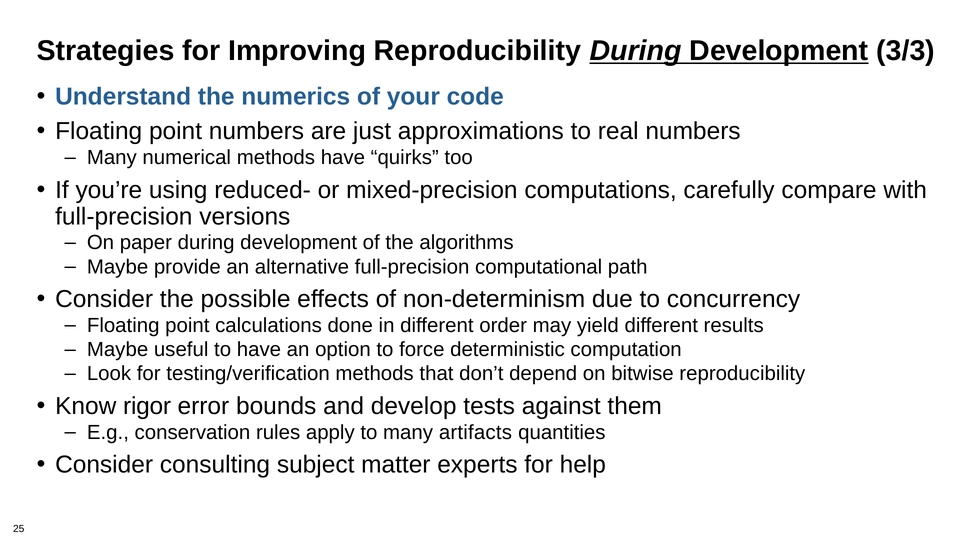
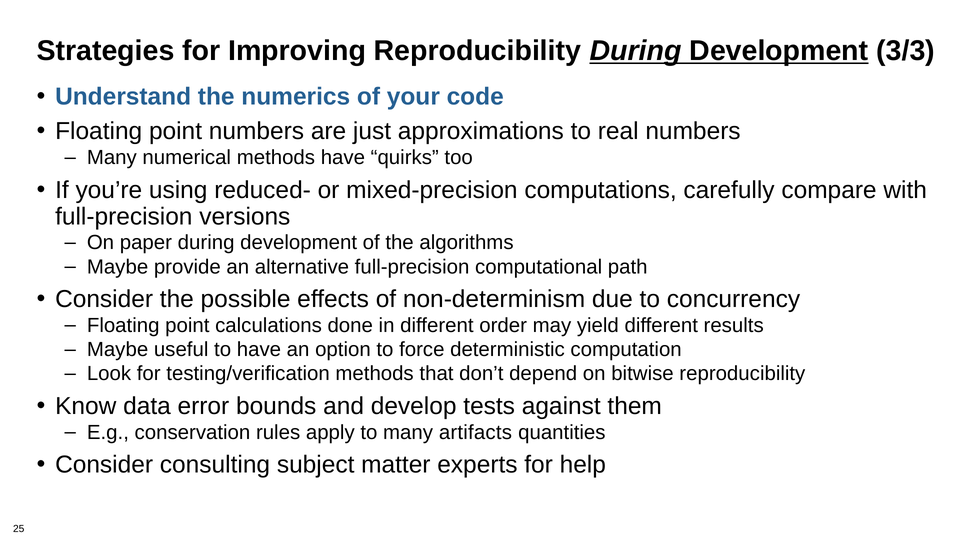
rigor: rigor -> data
